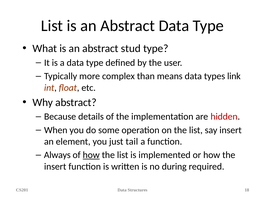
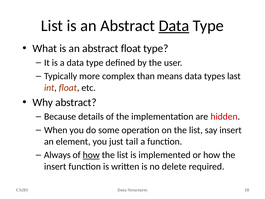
Data at (174, 26) underline: none -> present
abstract stud: stud -> float
link: link -> last
during: during -> delete
